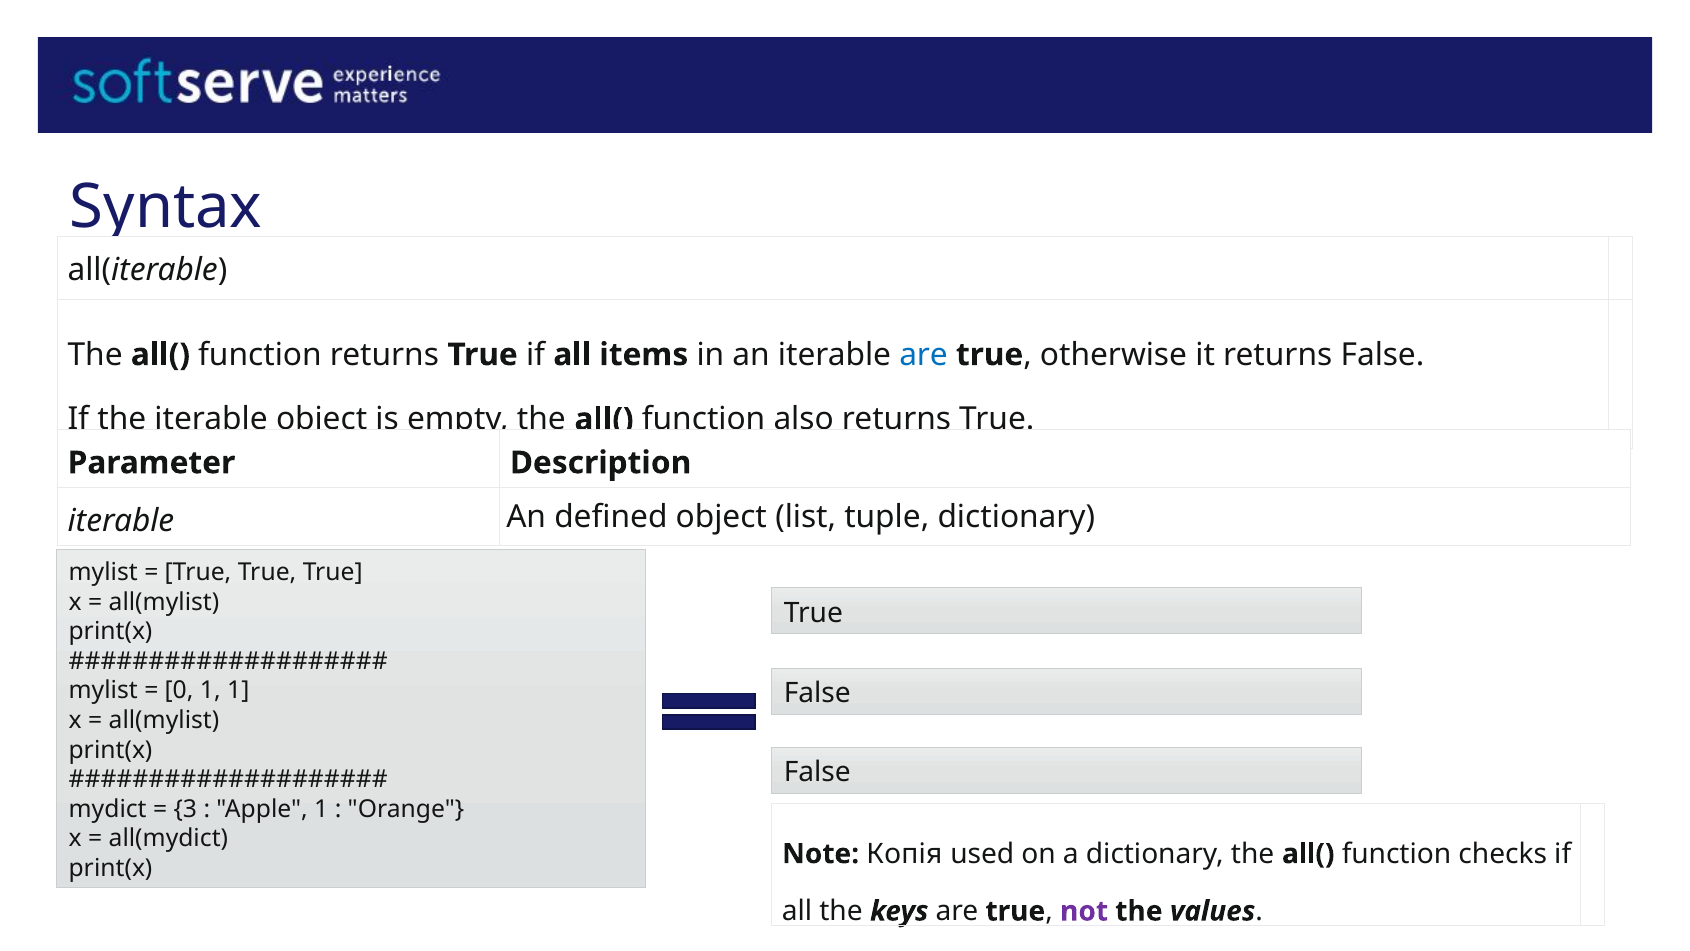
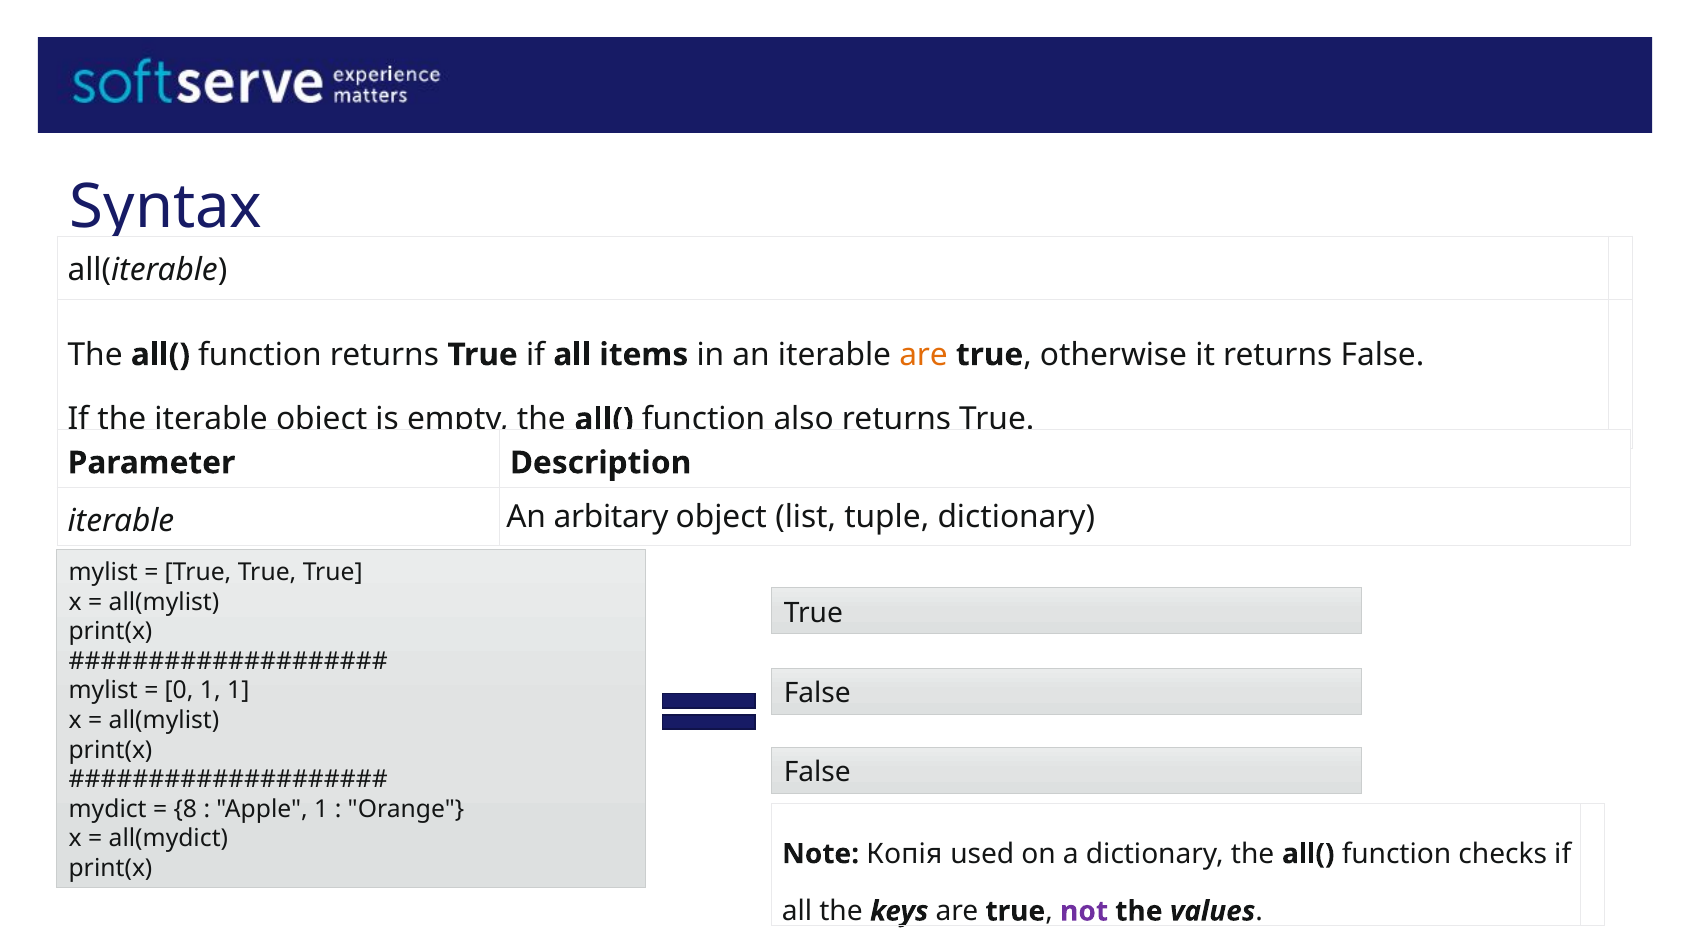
are at (924, 355) colour: blue -> orange
defined: defined -> arbitary
3: 3 -> 8
